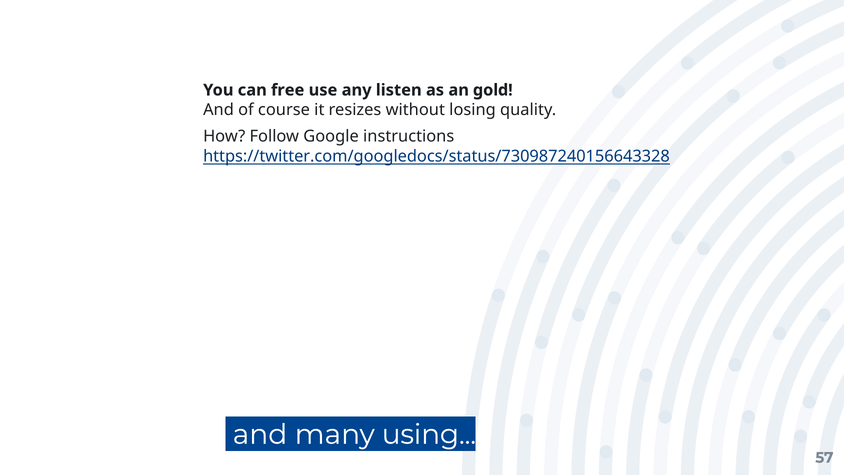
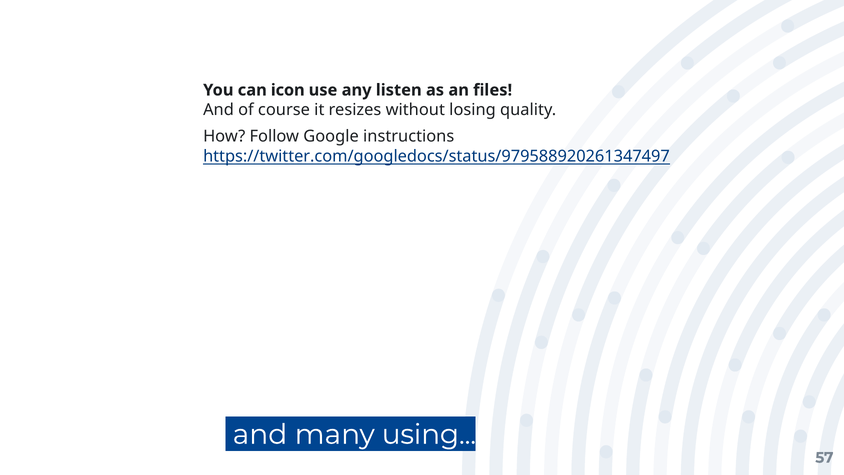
free: free -> icon
gold: gold -> files
https://twitter.com/googledocs/status/730987240156643328: https://twitter.com/googledocs/status/730987240156643328 -> https://twitter.com/googledocs/status/979588920261347497
